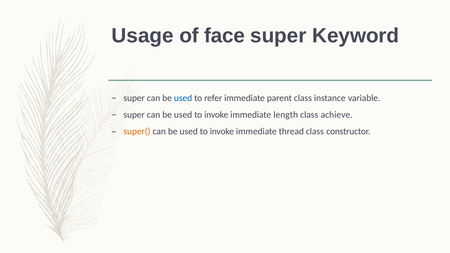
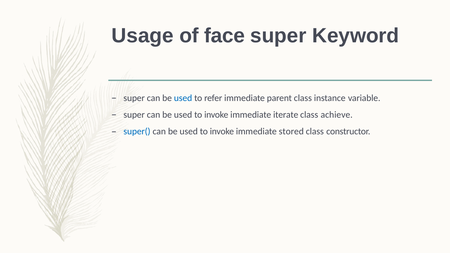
length: length -> iterate
super( colour: orange -> blue
thread: thread -> stored
